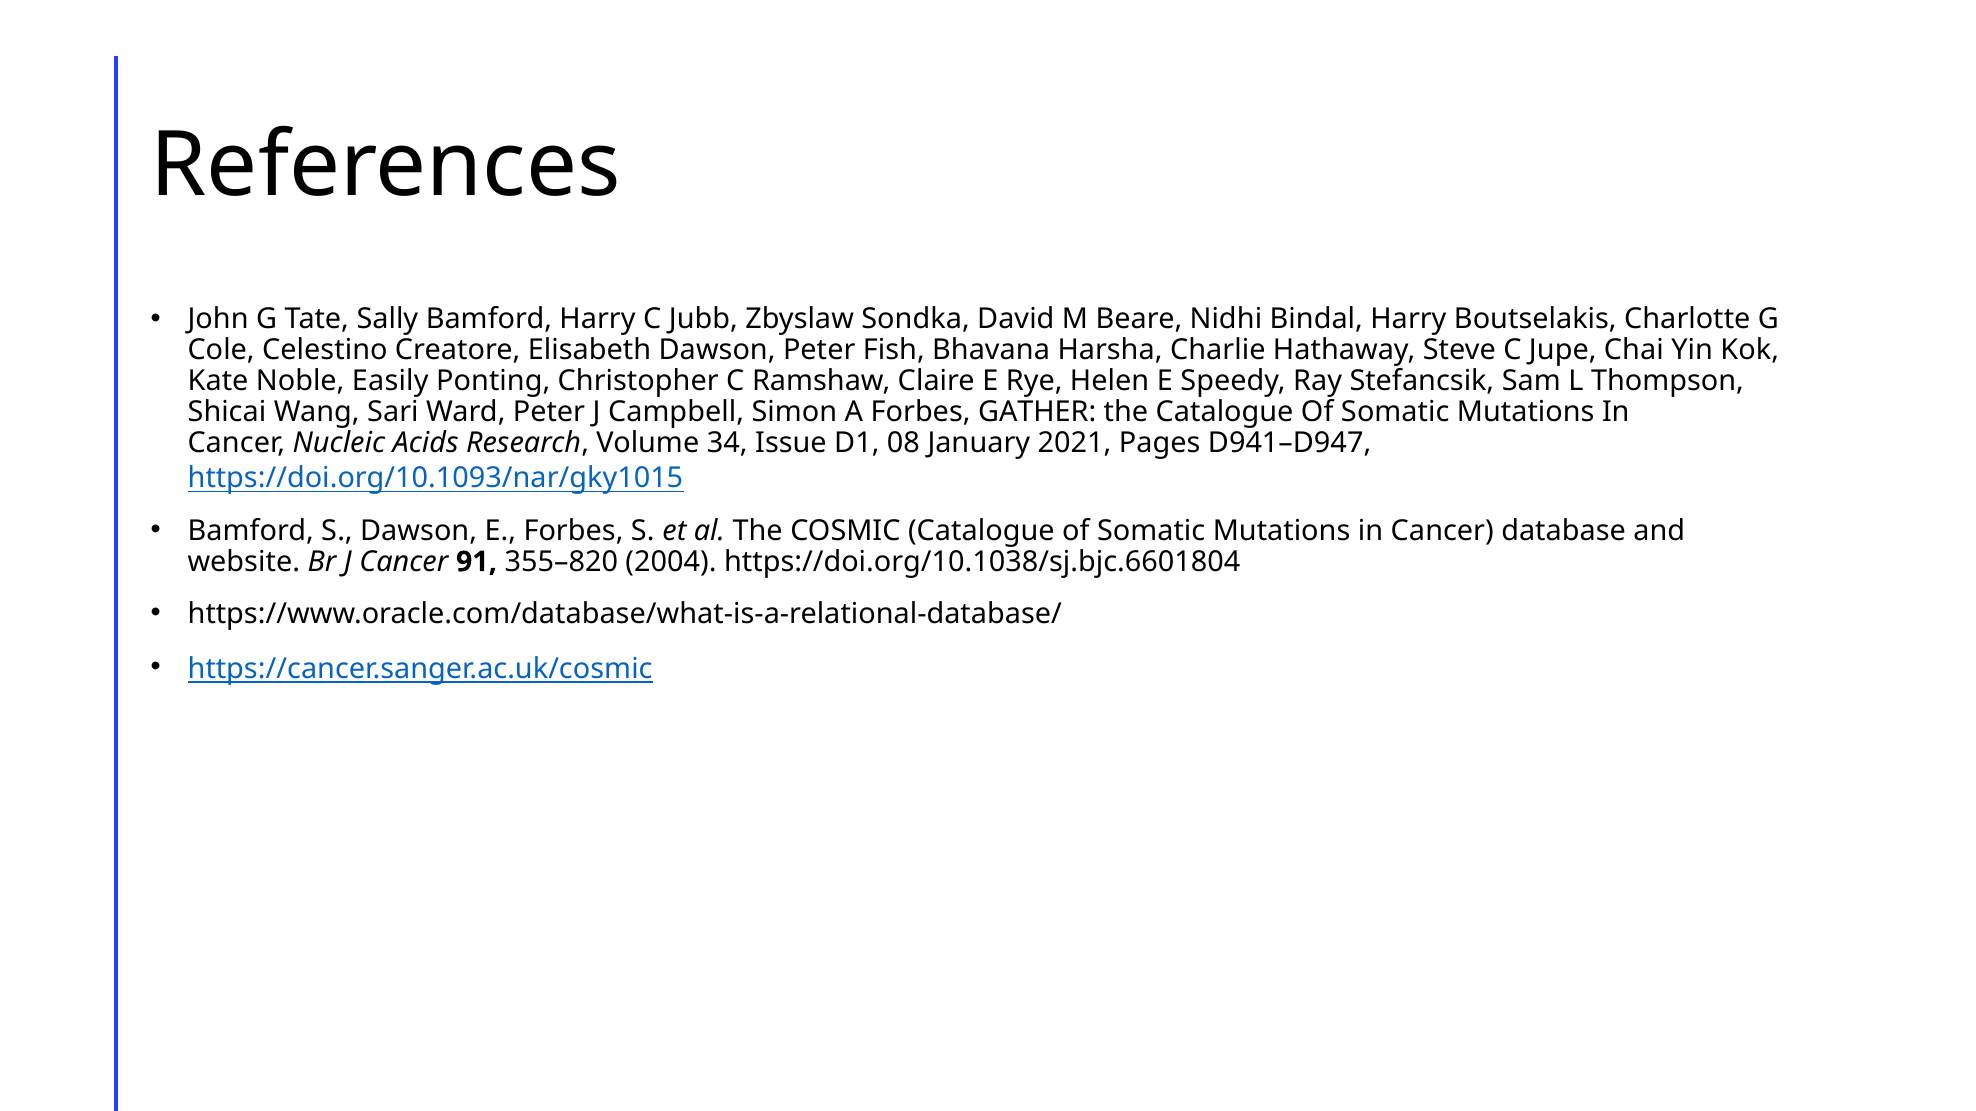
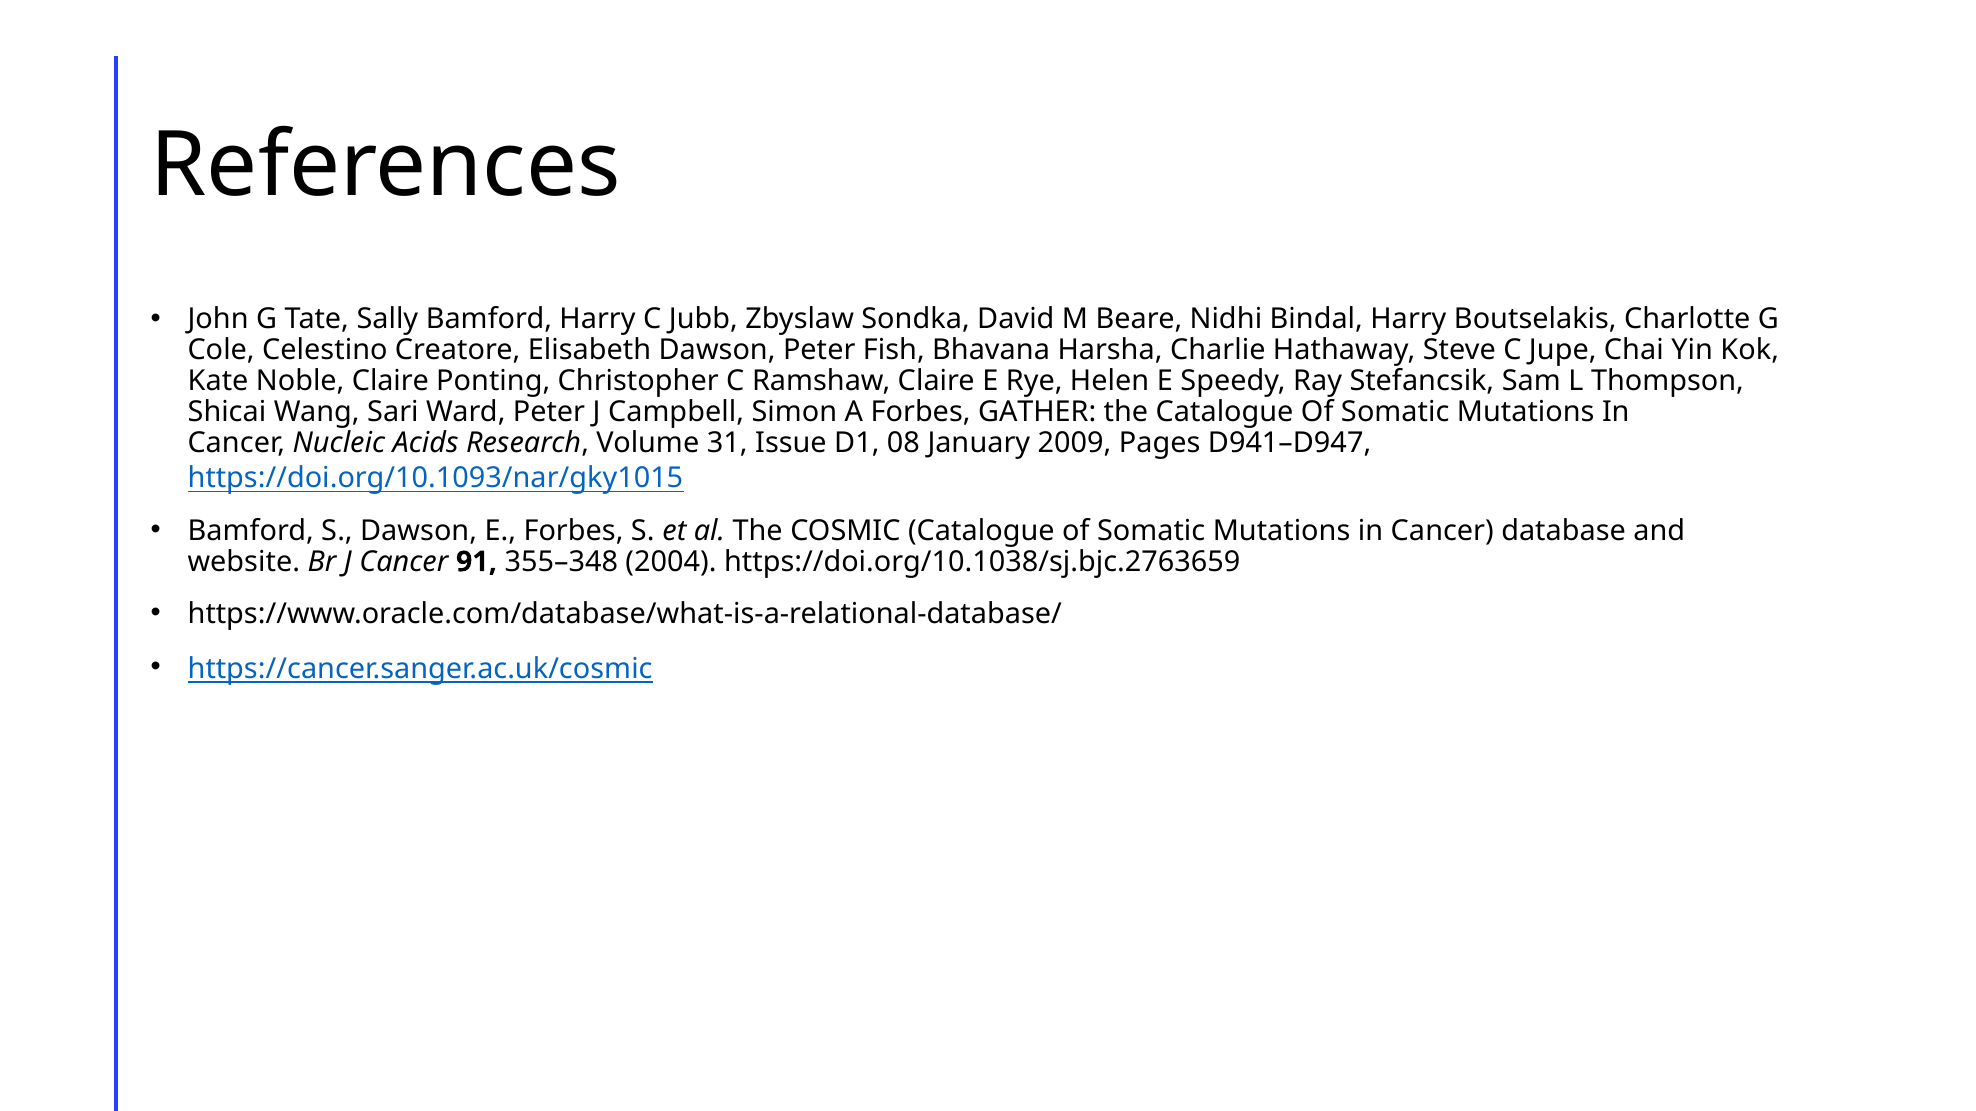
Noble Easily: Easily -> Claire
34: 34 -> 31
2021: 2021 -> 2009
355–820: 355–820 -> 355–348
https://doi.org/10.1038/sj.bjc.6601804: https://doi.org/10.1038/sj.bjc.6601804 -> https://doi.org/10.1038/sj.bjc.2763659
